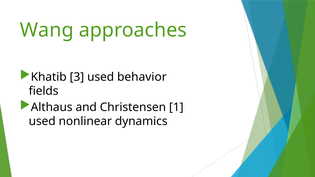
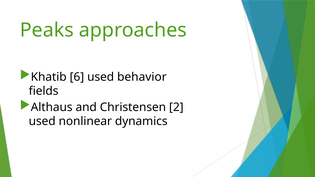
Wang: Wang -> Peaks
3: 3 -> 6
1: 1 -> 2
